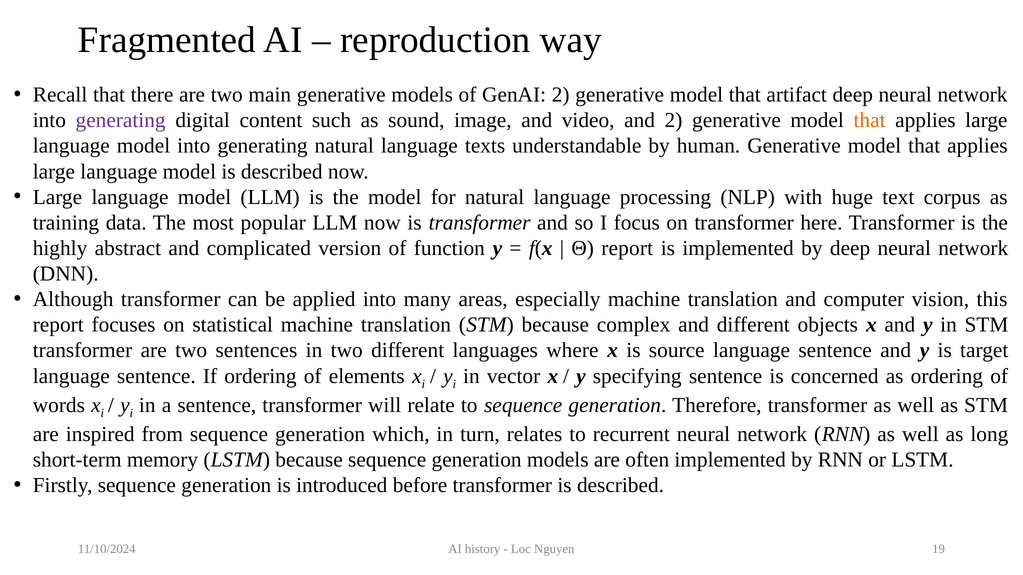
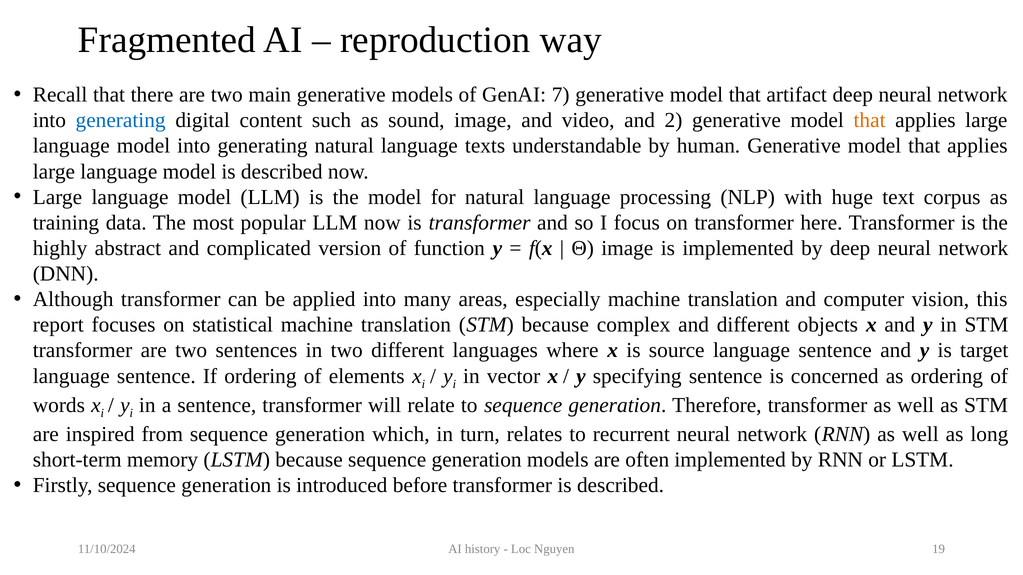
GenAI 2: 2 -> 7
generating at (121, 120) colour: purple -> blue
Θ report: report -> image
